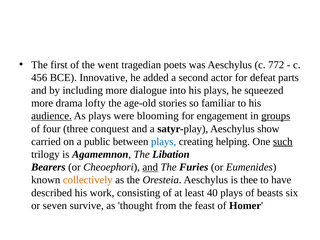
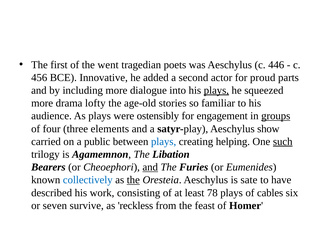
772: 772 -> 446
defeat: defeat -> proud
plays at (216, 90) underline: none -> present
audience underline: present -> none
blooming: blooming -> ostensibly
conquest: conquest -> elements
collectively colour: orange -> blue
the at (133, 180) underline: none -> present
thee: thee -> sate
40: 40 -> 78
beasts: beasts -> cables
thought: thought -> reckless
